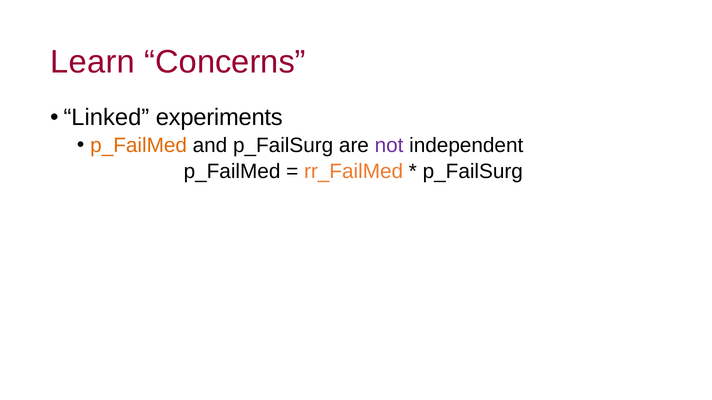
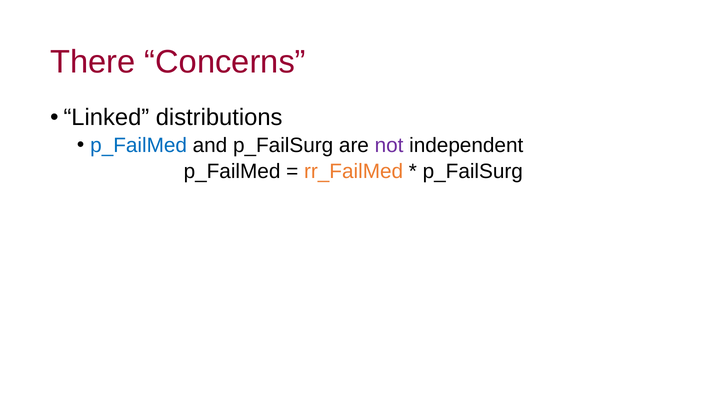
Learn: Learn -> There
experiments: experiments -> distributions
p_FailMed at (139, 145) colour: orange -> blue
